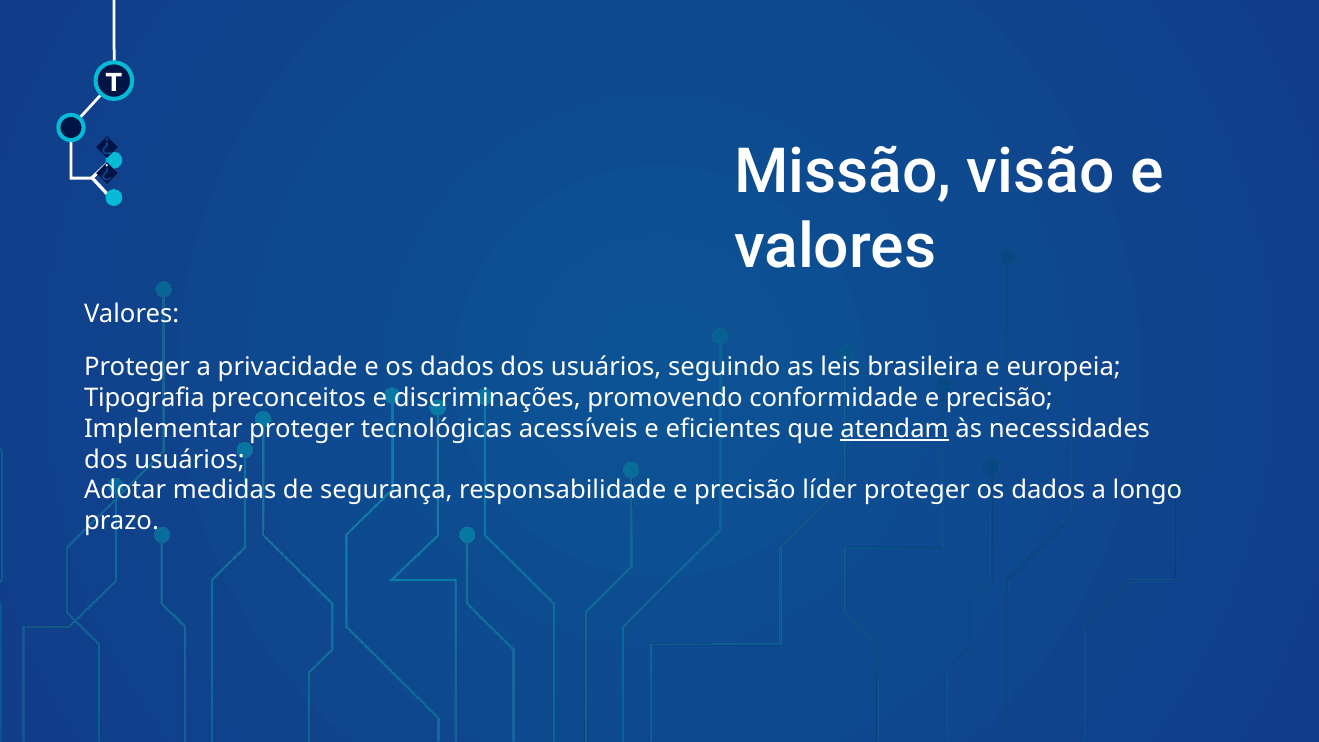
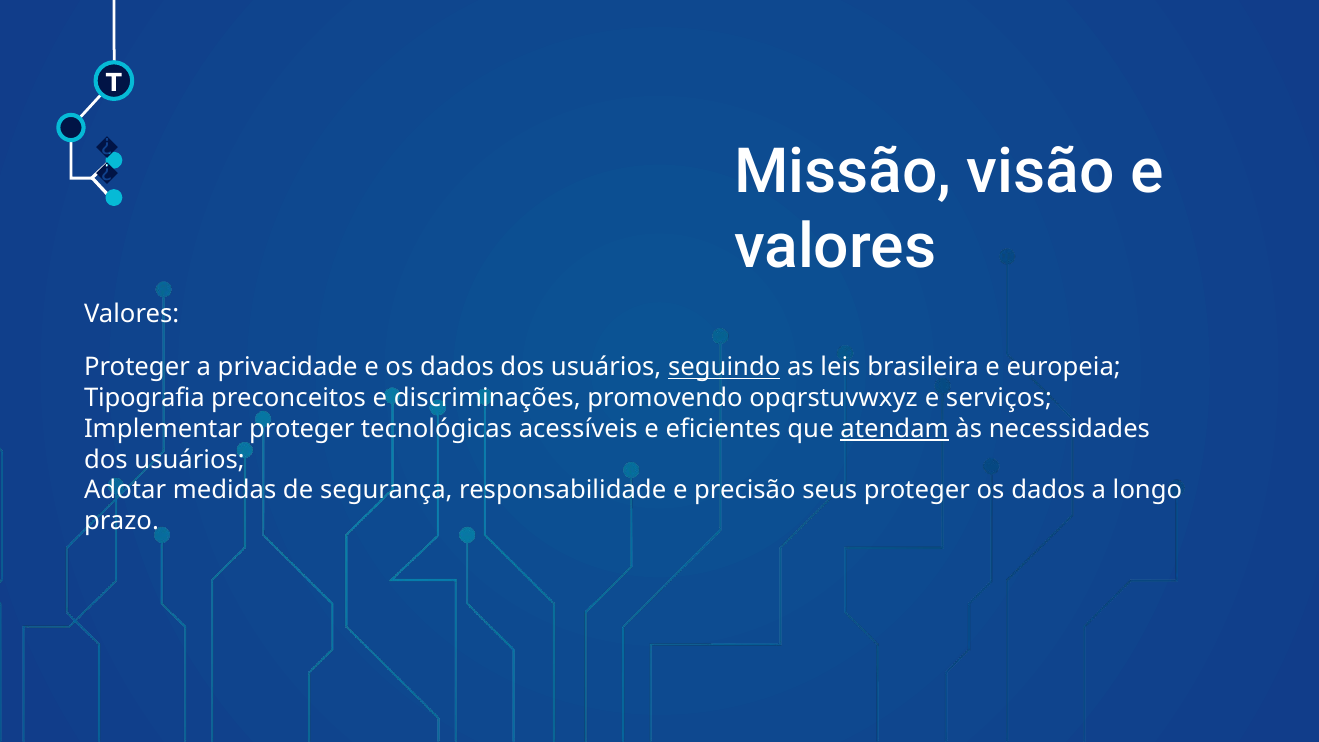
seguindo underline: none -> present
conformidade: conformidade -> opqrstuvwxyz
precisão at (999, 398): precisão -> serviços
líder: líder -> seus
